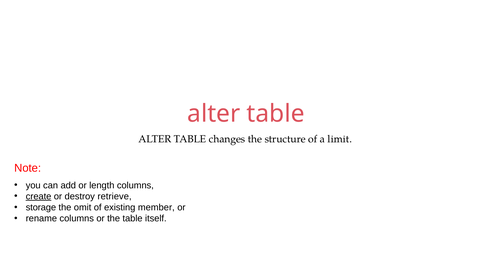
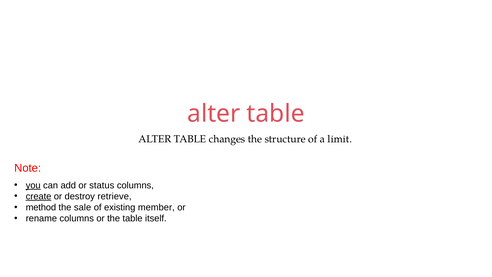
you underline: none -> present
length: length -> status
storage: storage -> method
omit: omit -> sale
